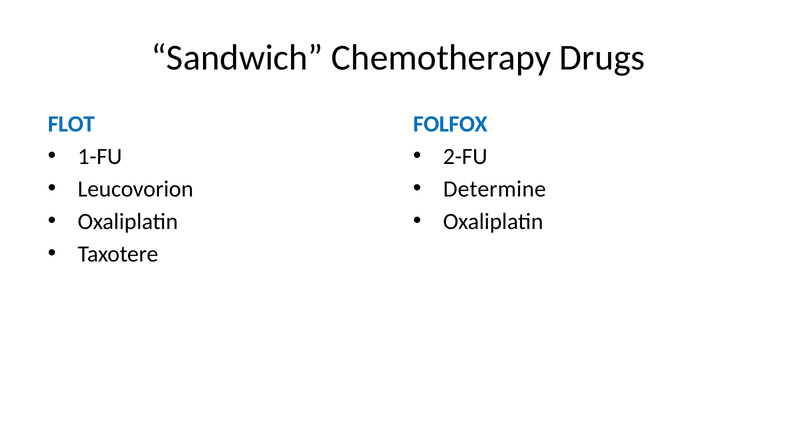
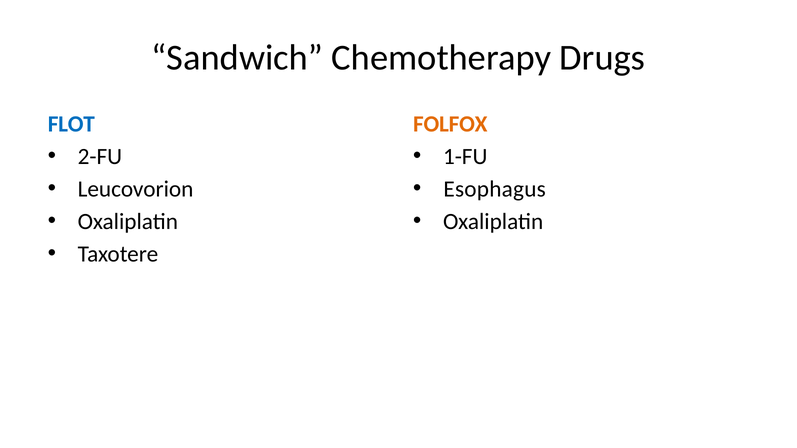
FOLFOX colour: blue -> orange
1-FU: 1-FU -> 2-FU
2-FU: 2-FU -> 1-FU
Determine: Determine -> Esophagus
